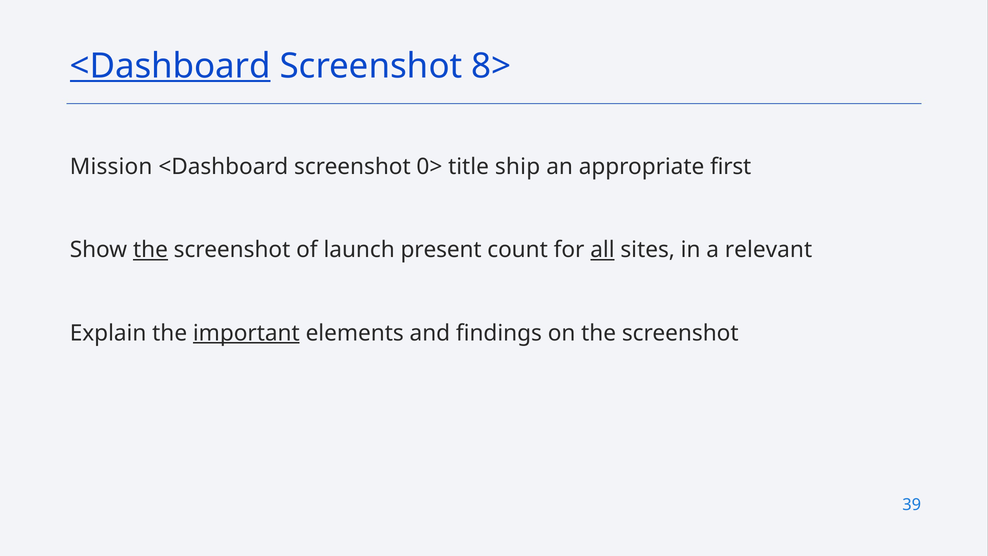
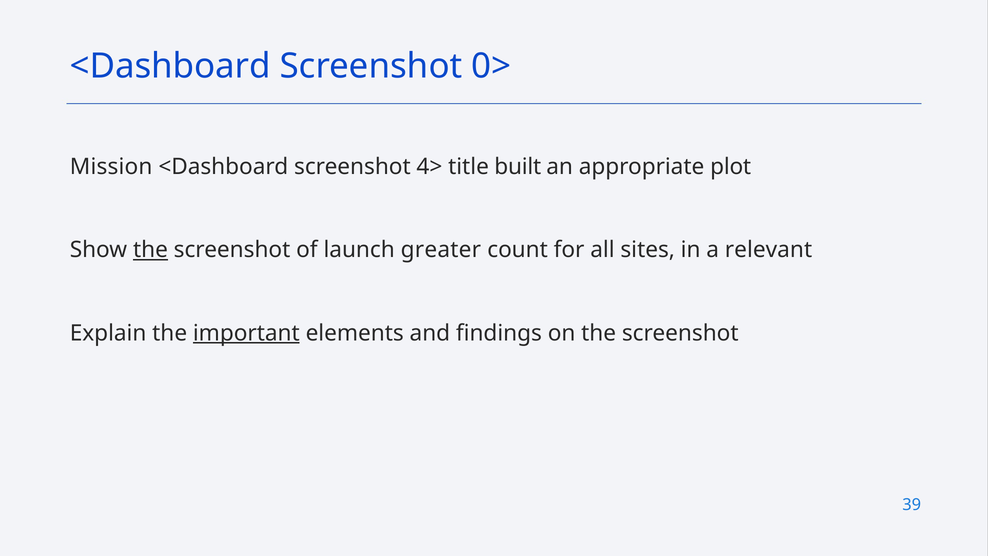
<Dashboard at (170, 66) underline: present -> none
8>: 8> -> 0>
0>: 0> -> 4>
ship: ship -> built
first: first -> plot
present: present -> greater
all underline: present -> none
